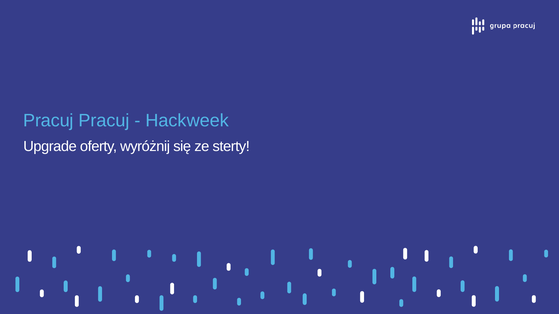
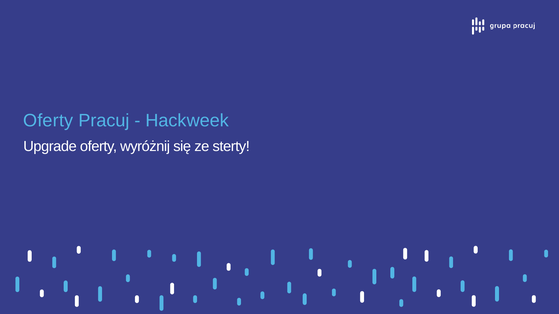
Pracuj at (48, 121): Pracuj -> Oferty
